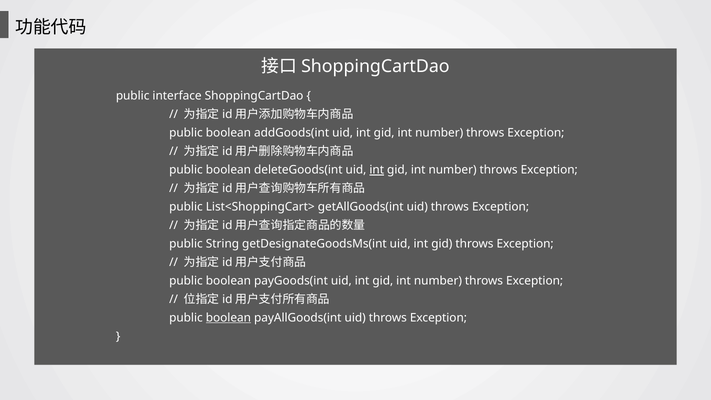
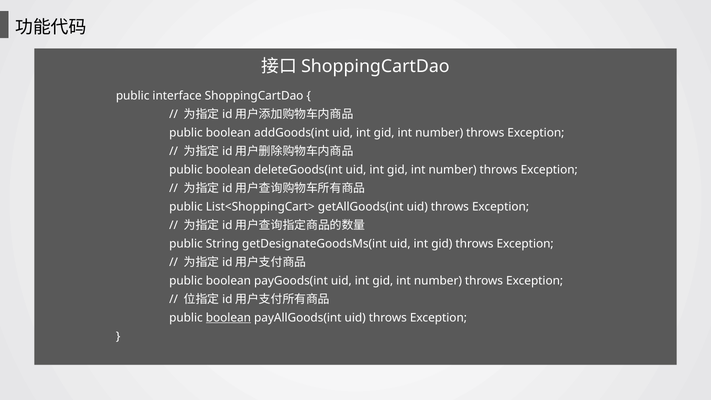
int at (377, 170) underline: present -> none
